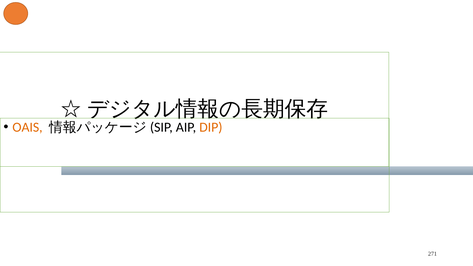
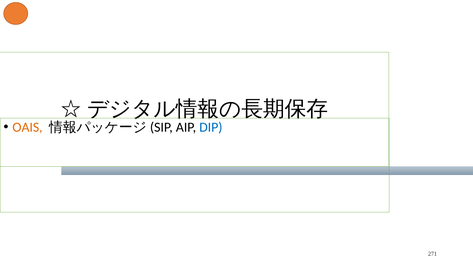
DIP colour: orange -> blue
